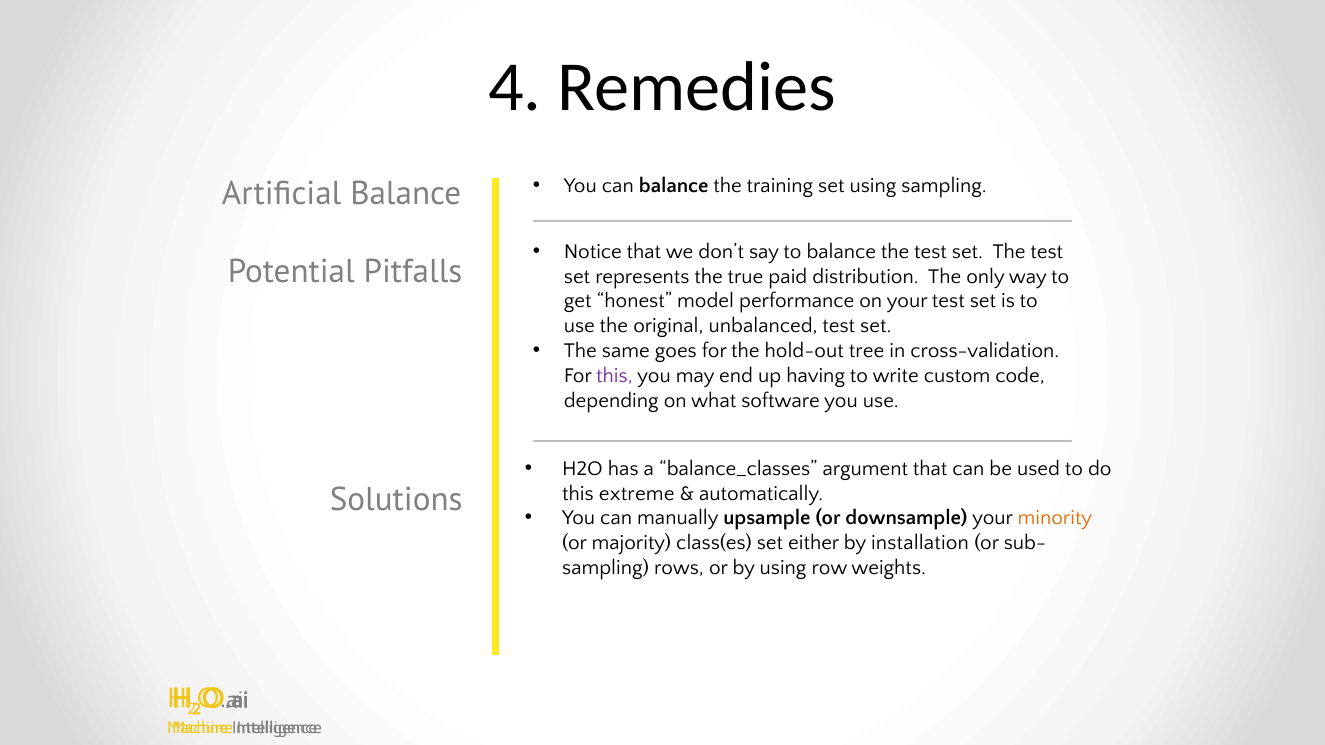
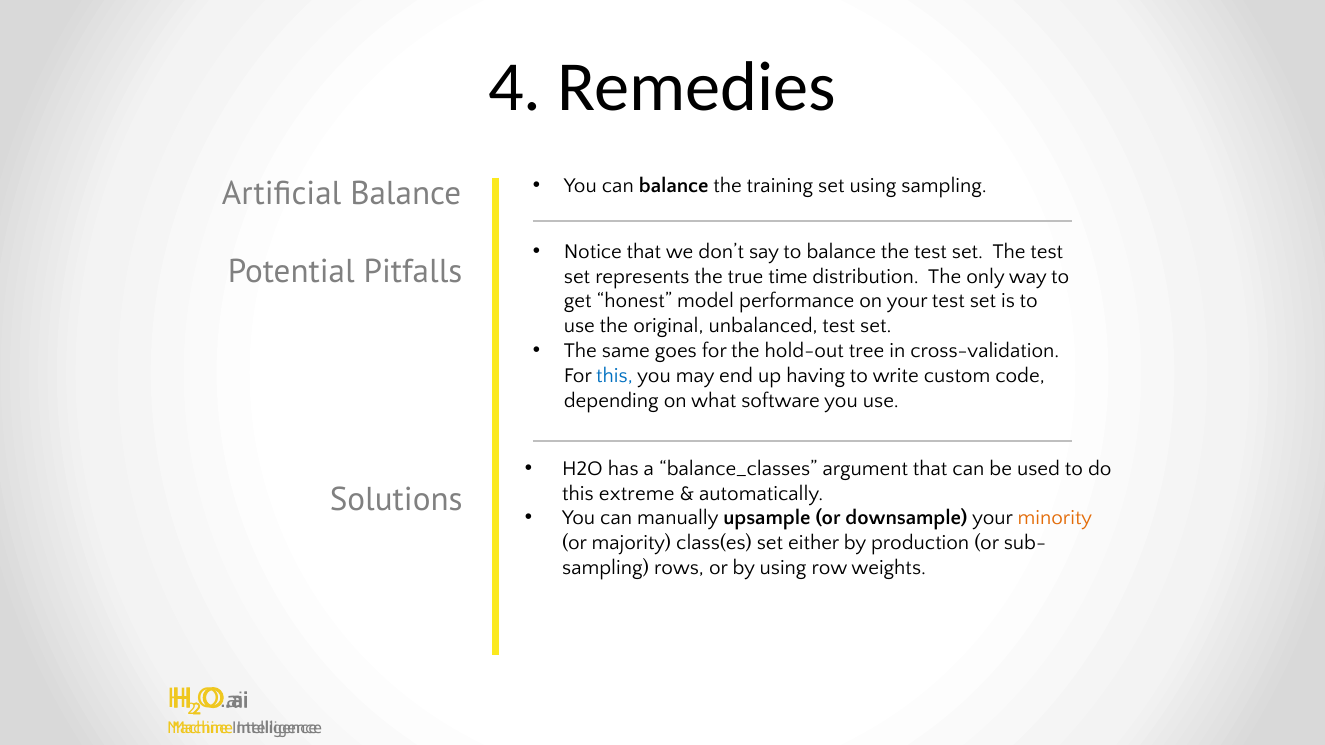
paid: paid -> time
this at (615, 376) colour: purple -> blue
installation: installation -> production
